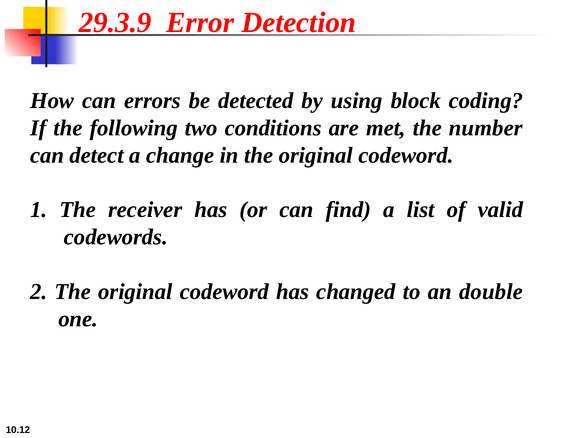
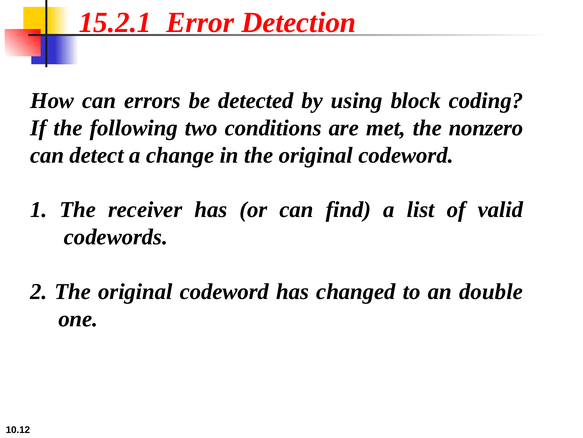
29.3.9: 29.3.9 -> 15.2.1
number: number -> nonzero
